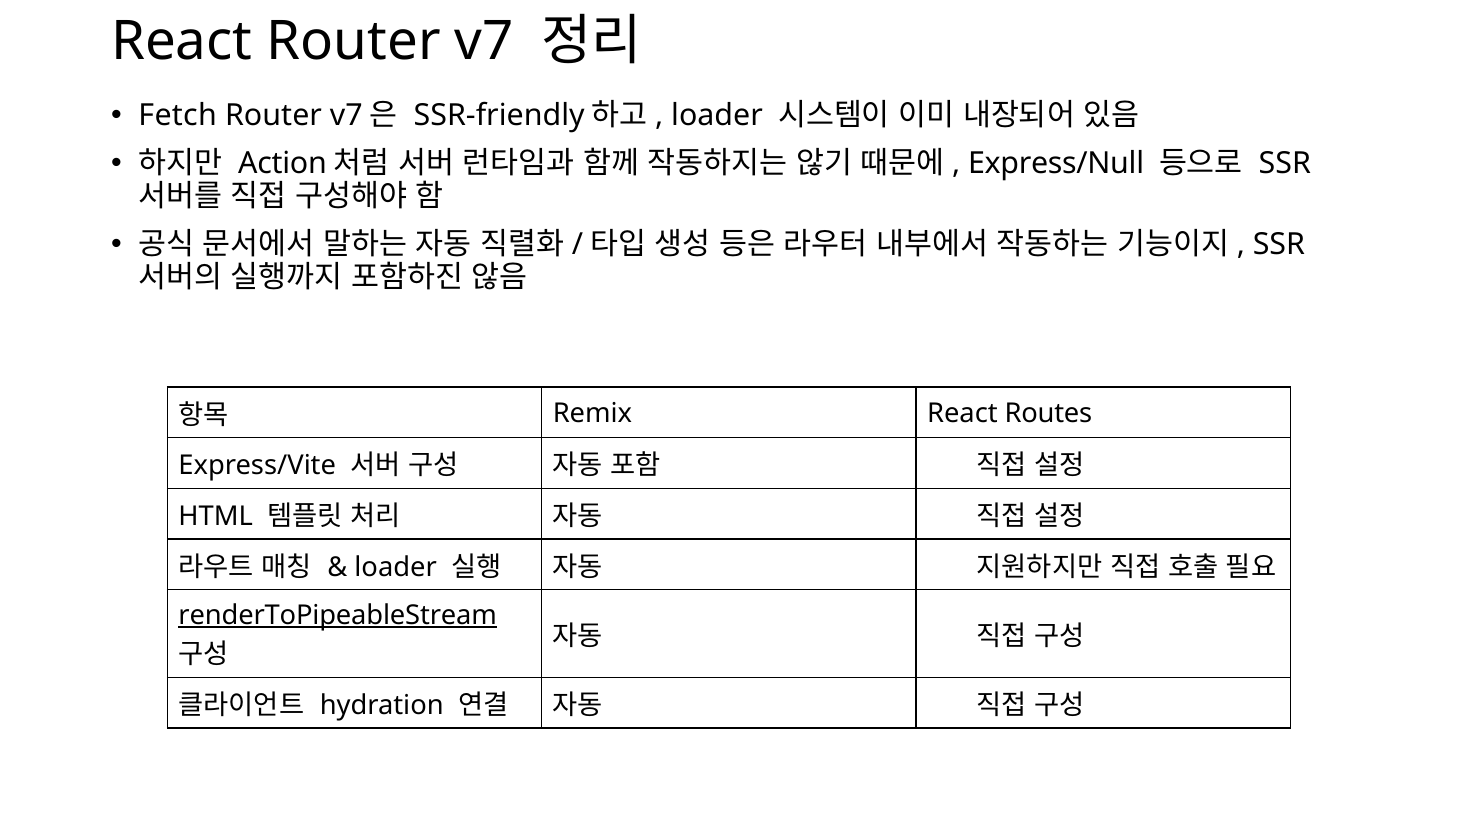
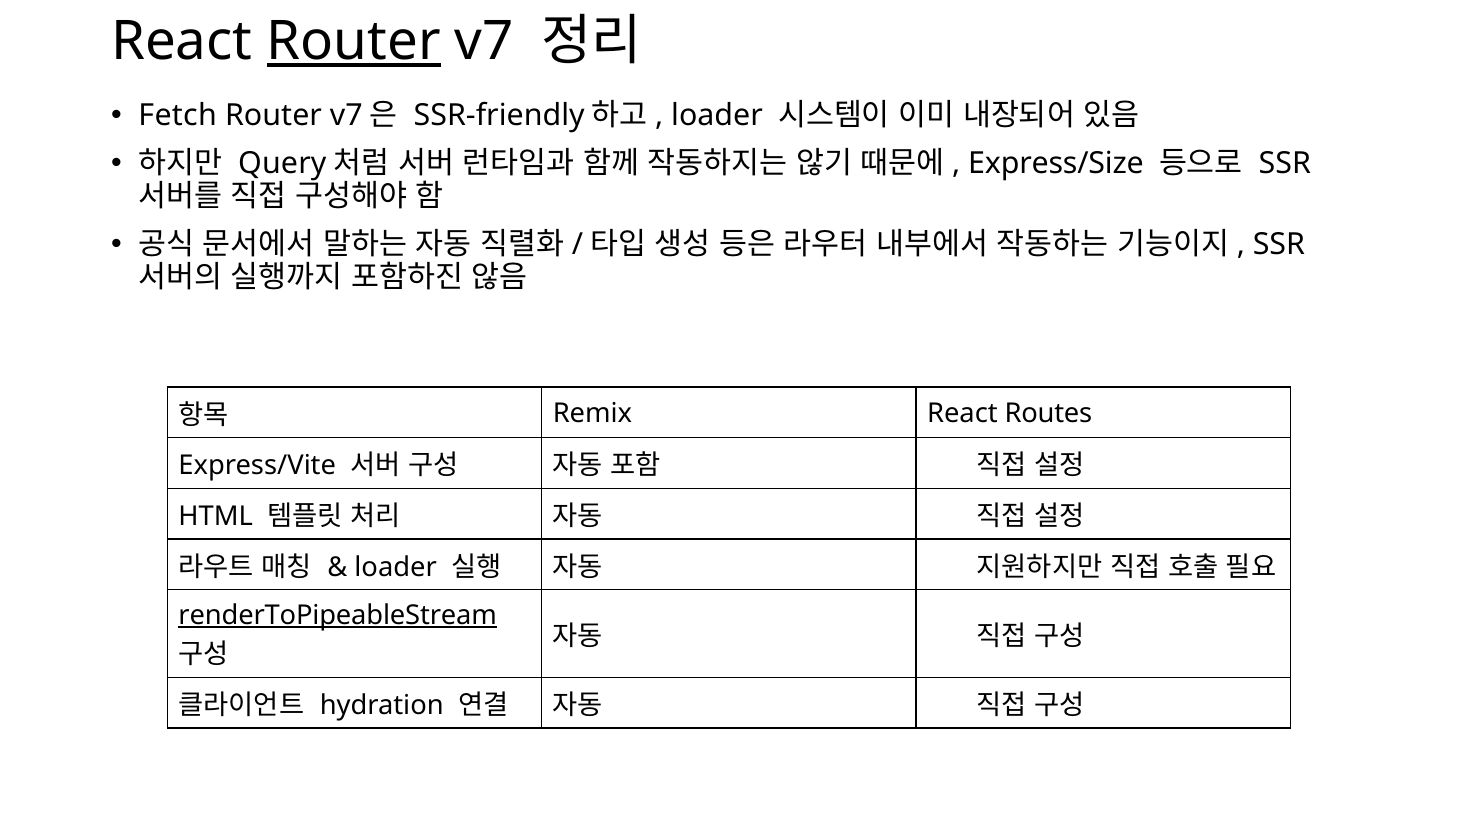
Router at (354, 41) underline: none -> present
Action: Action -> Query
Express/Null: Express/Null -> Express/Size
